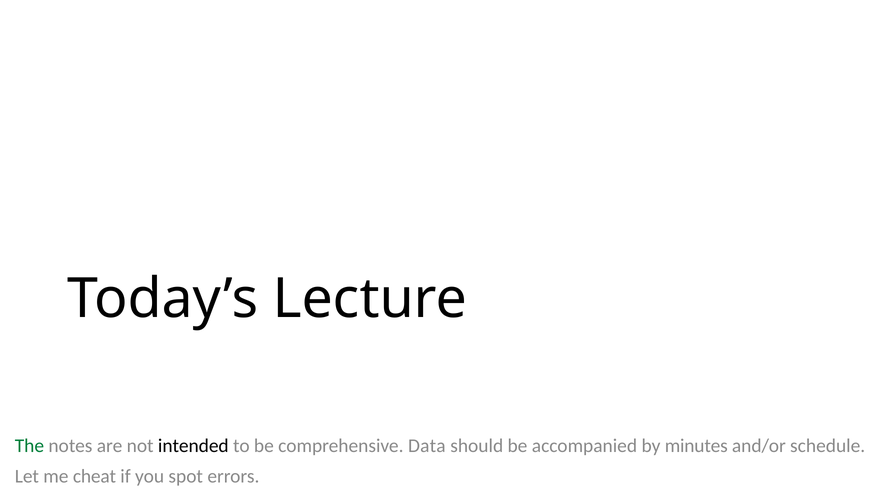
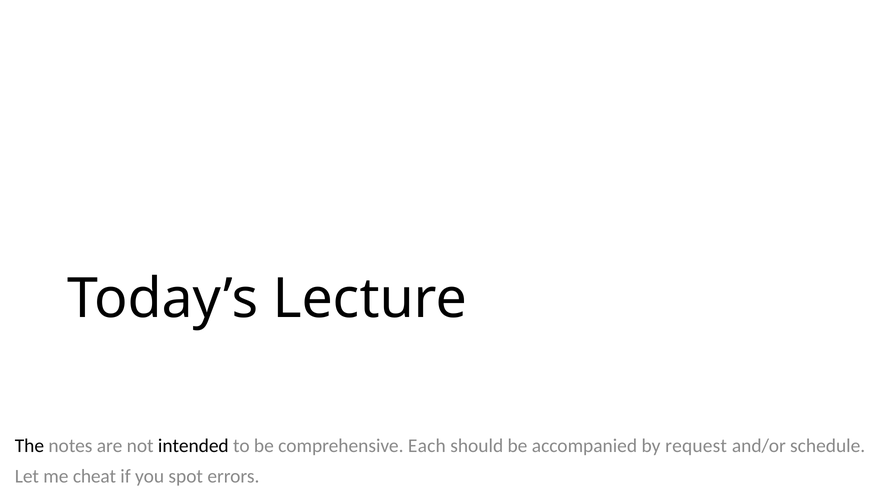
The colour: green -> black
Data: Data -> Each
minutes: minutes -> request
